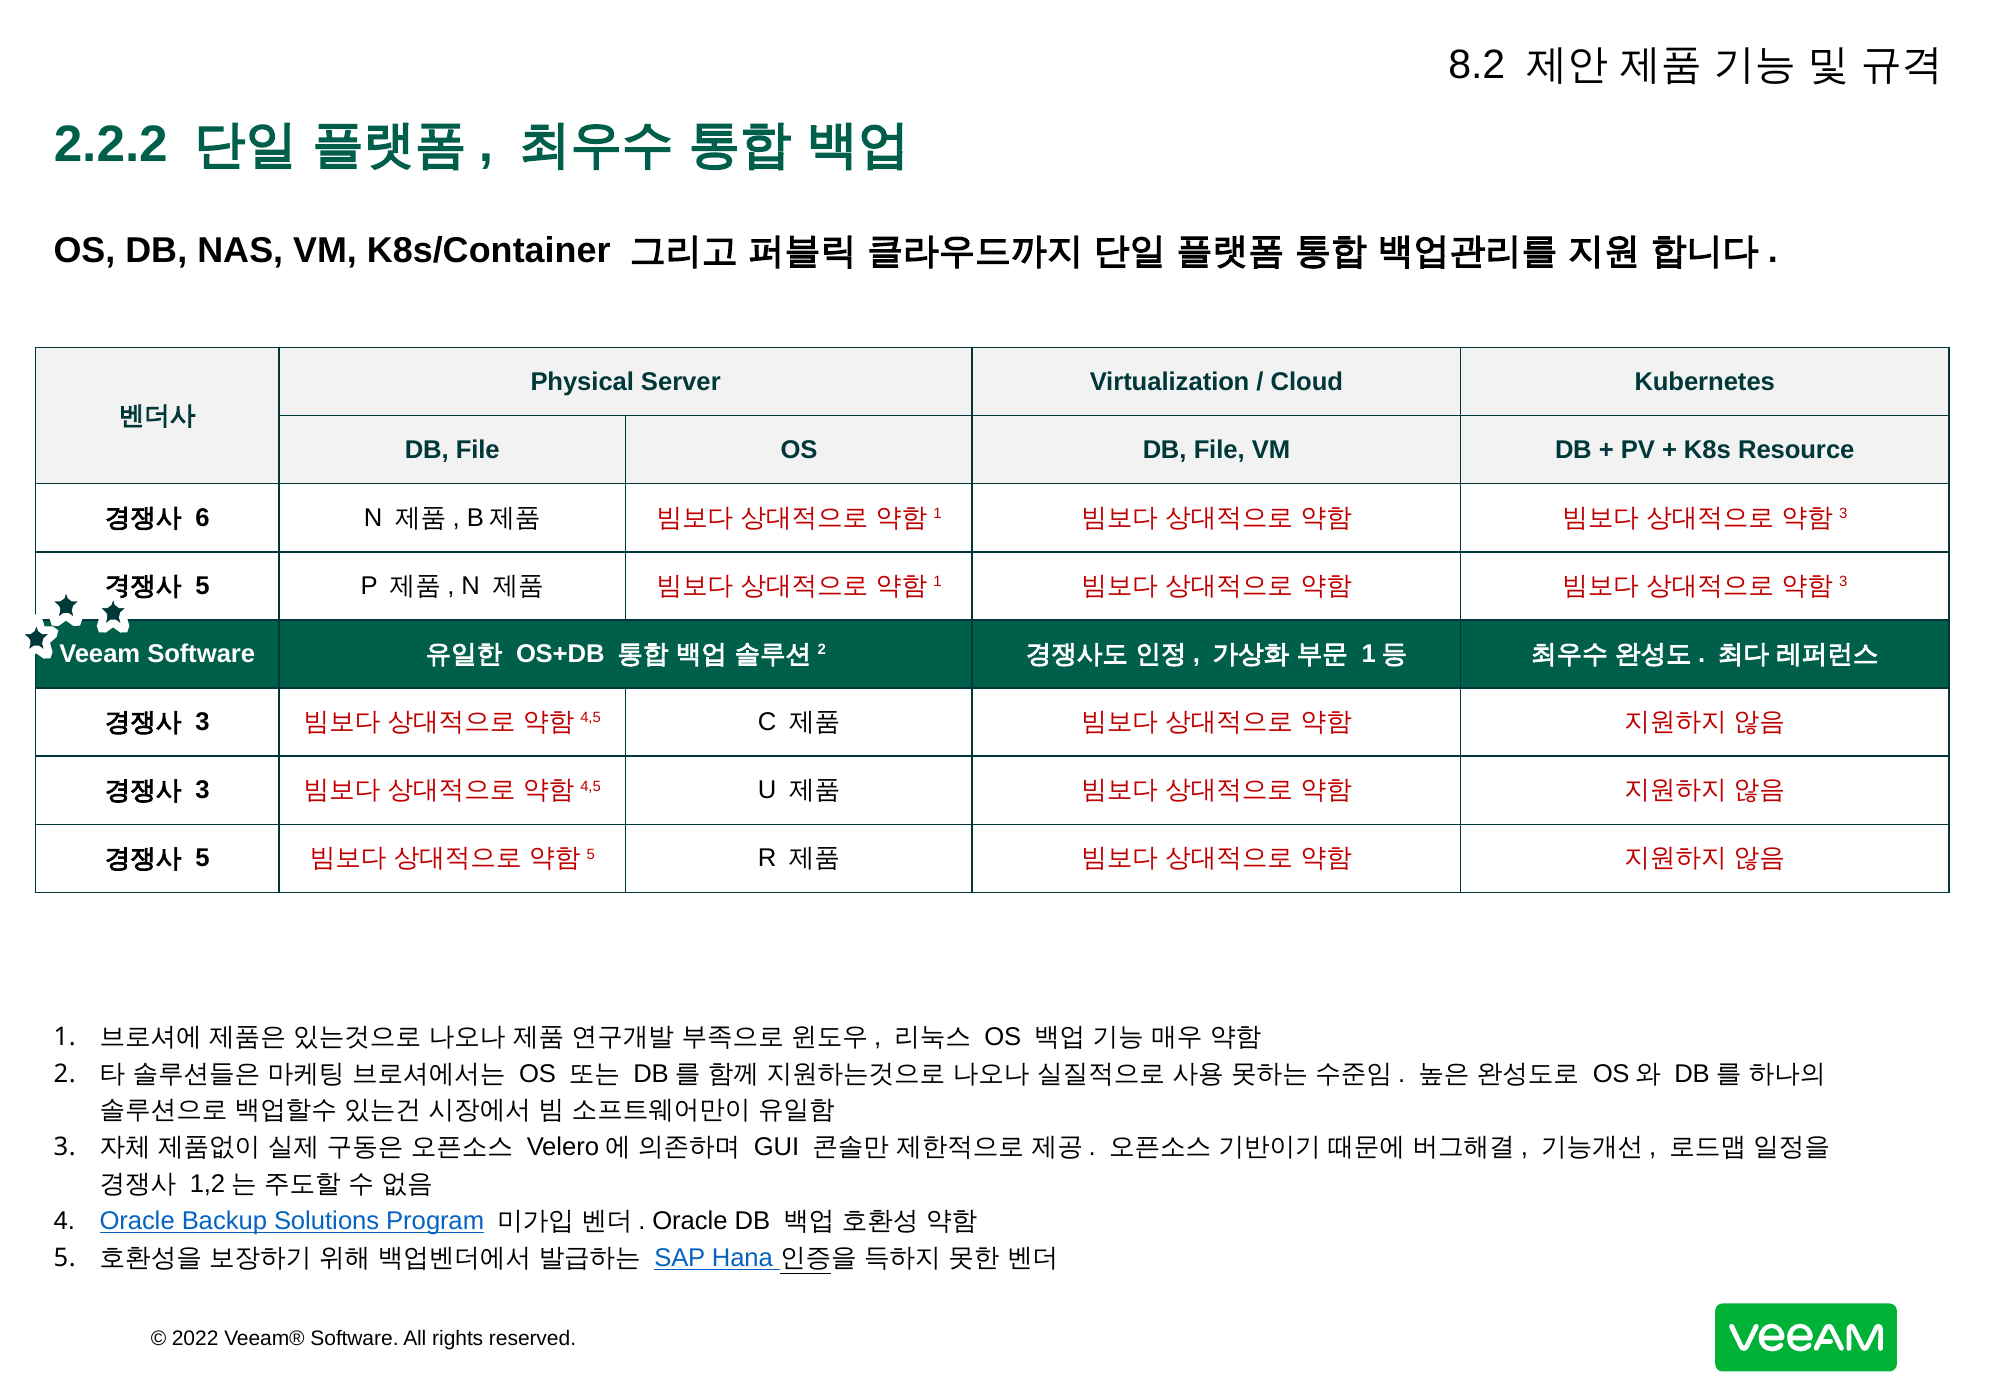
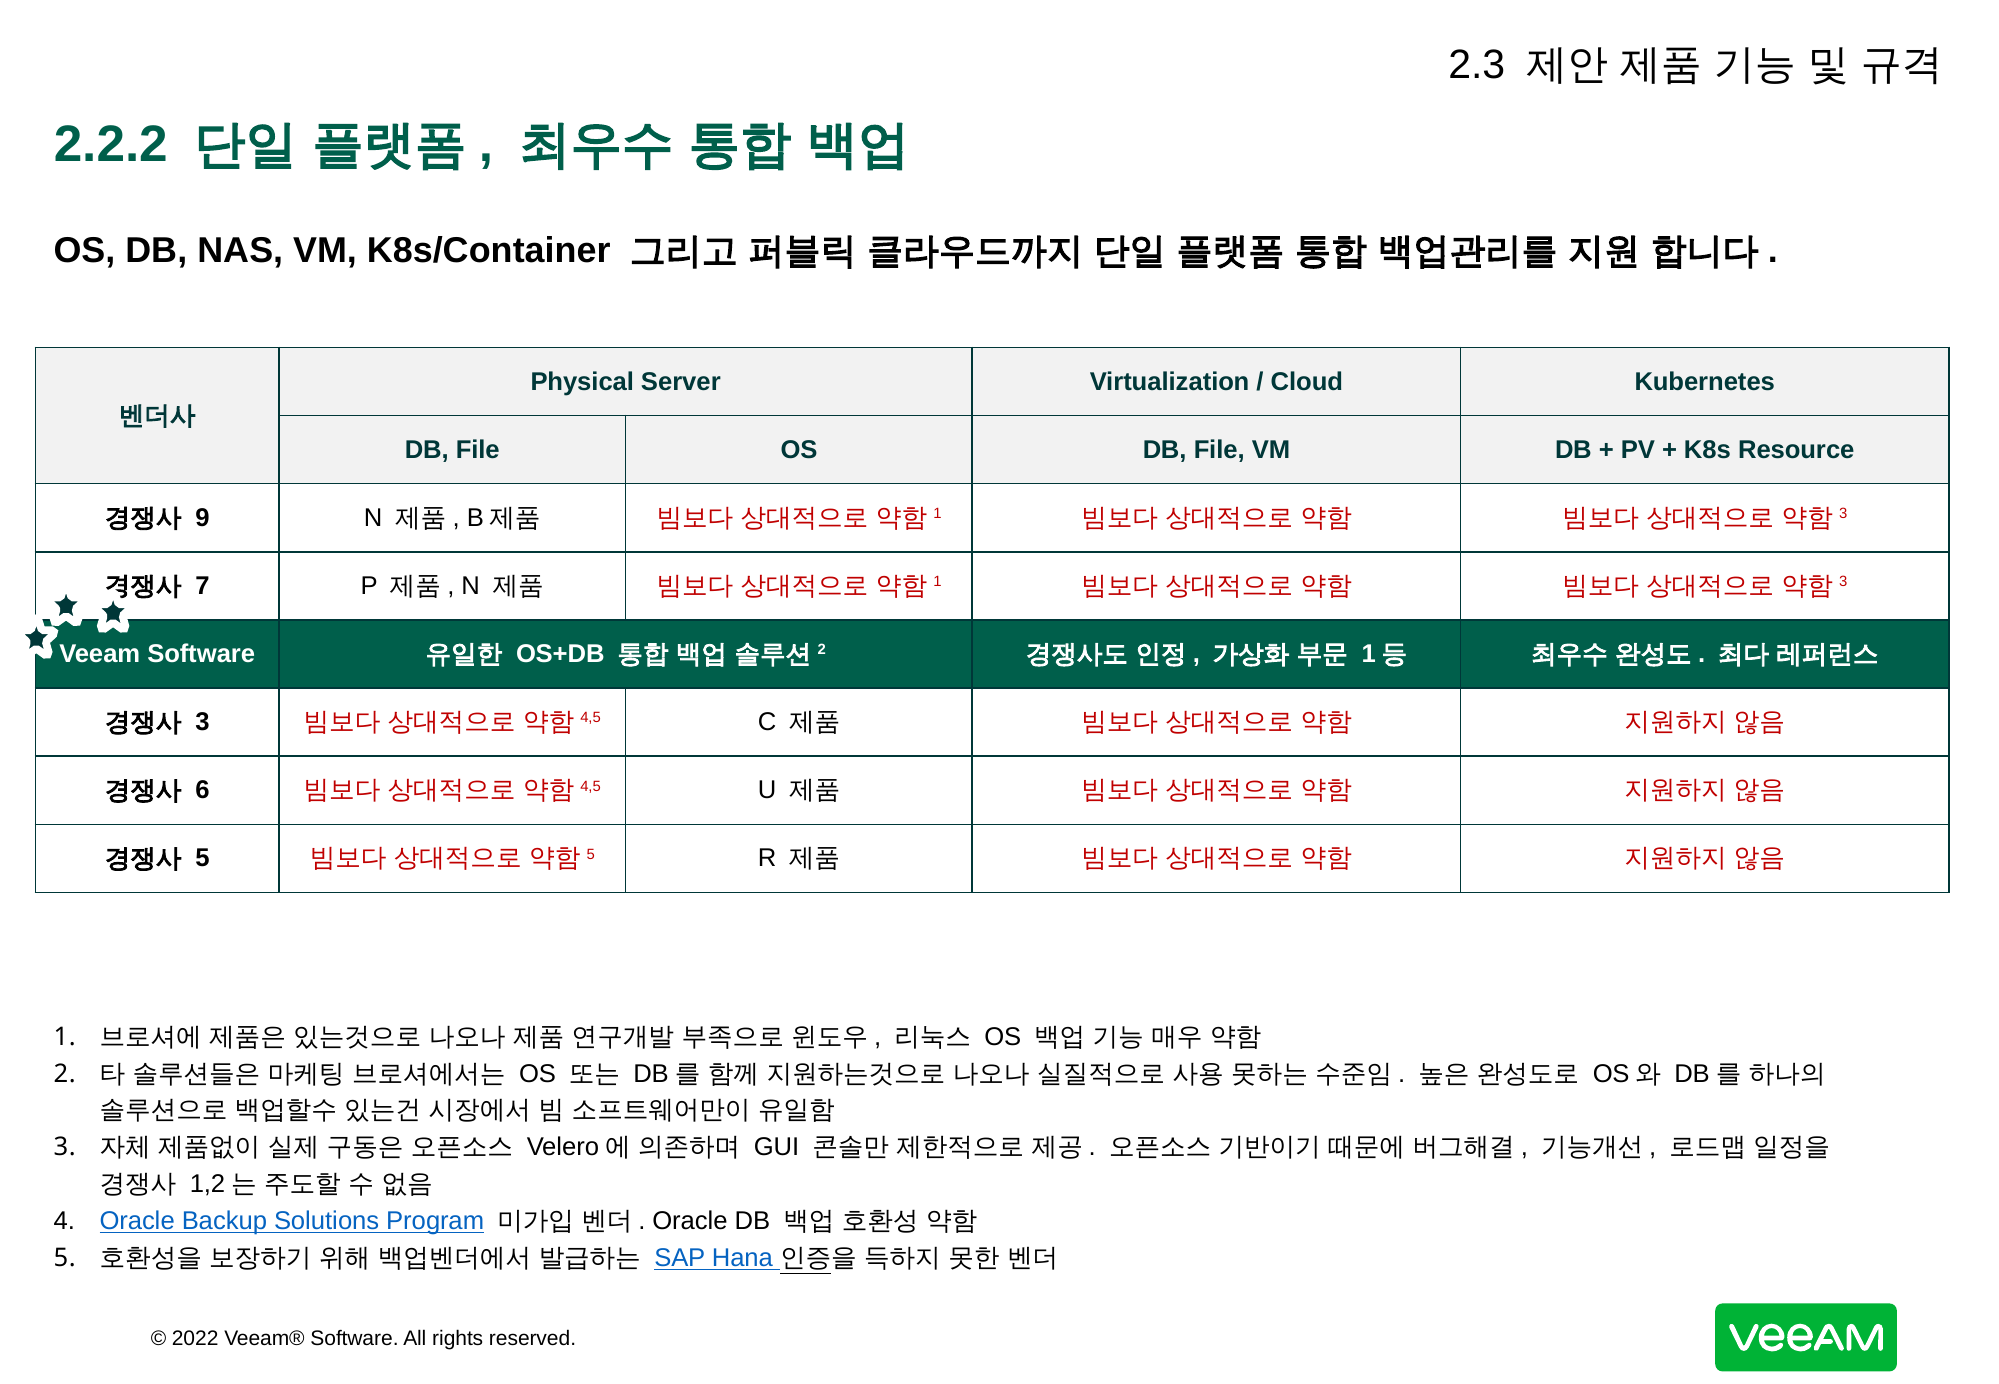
8.2: 8.2 -> 2.3
6: 6 -> 9
5 at (202, 586): 5 -> 7
3 at (202, 790): 3 -> 6
